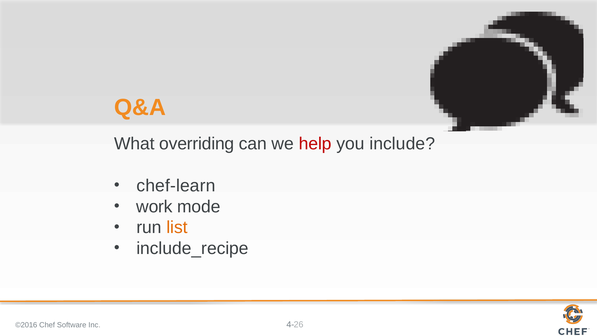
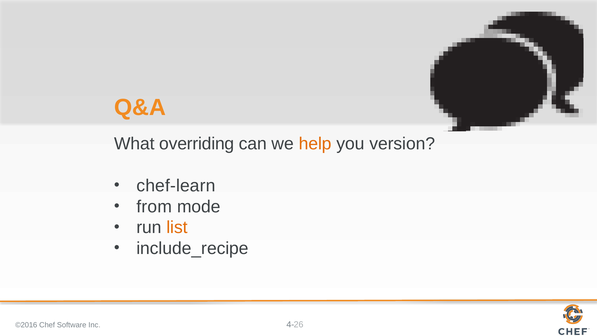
help colour: red -> orange
include: include -> version
work: work -> from
